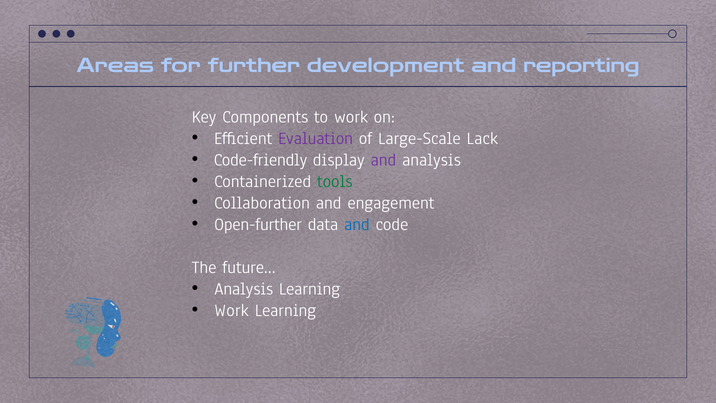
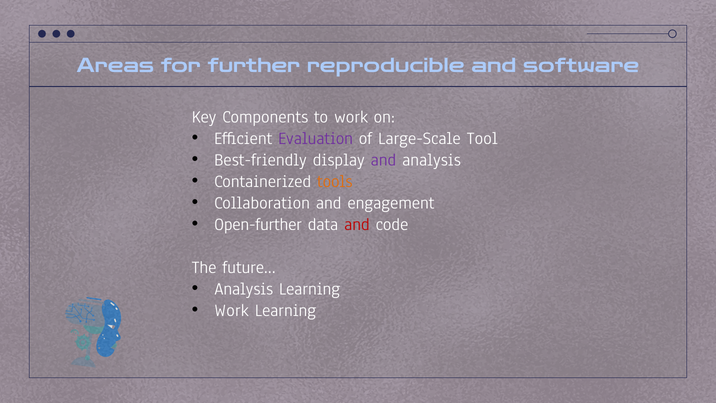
development: development -> reproducible
reporting: reporting -> software
Lack: Lack -> Tool
Code-friendly: Code-friendly -> Best-friendly
tools colour: green -> orange
and at (357, 224) colour: blue -> red
